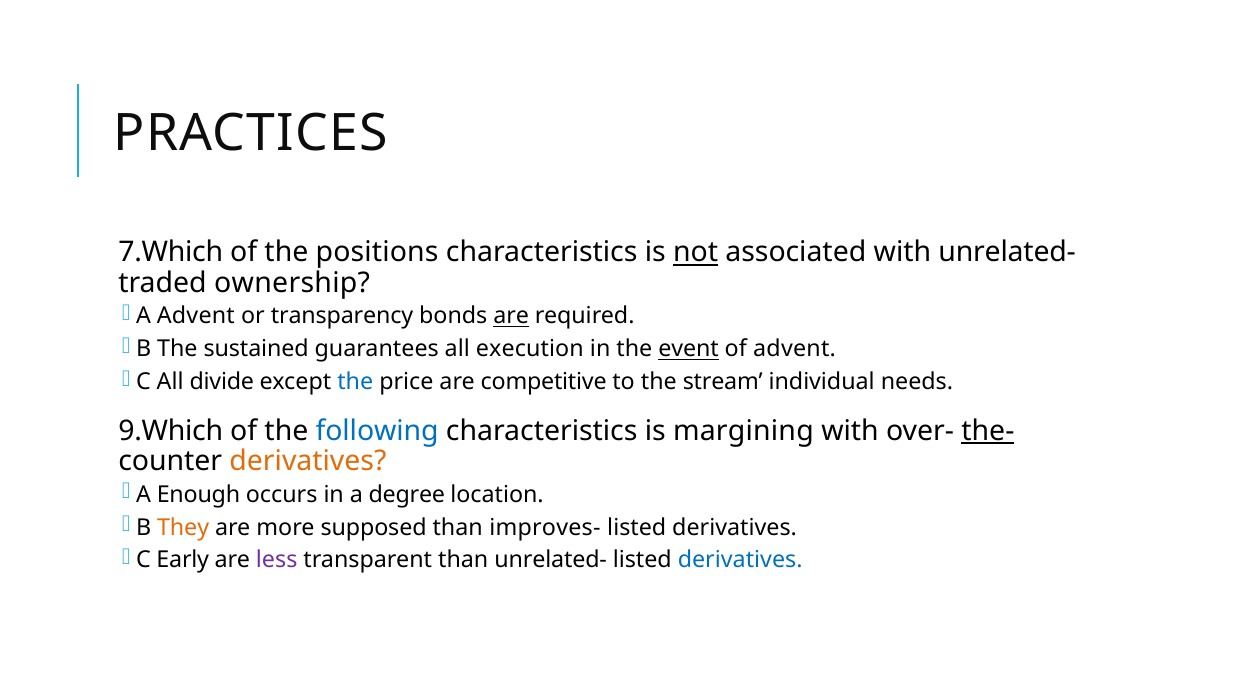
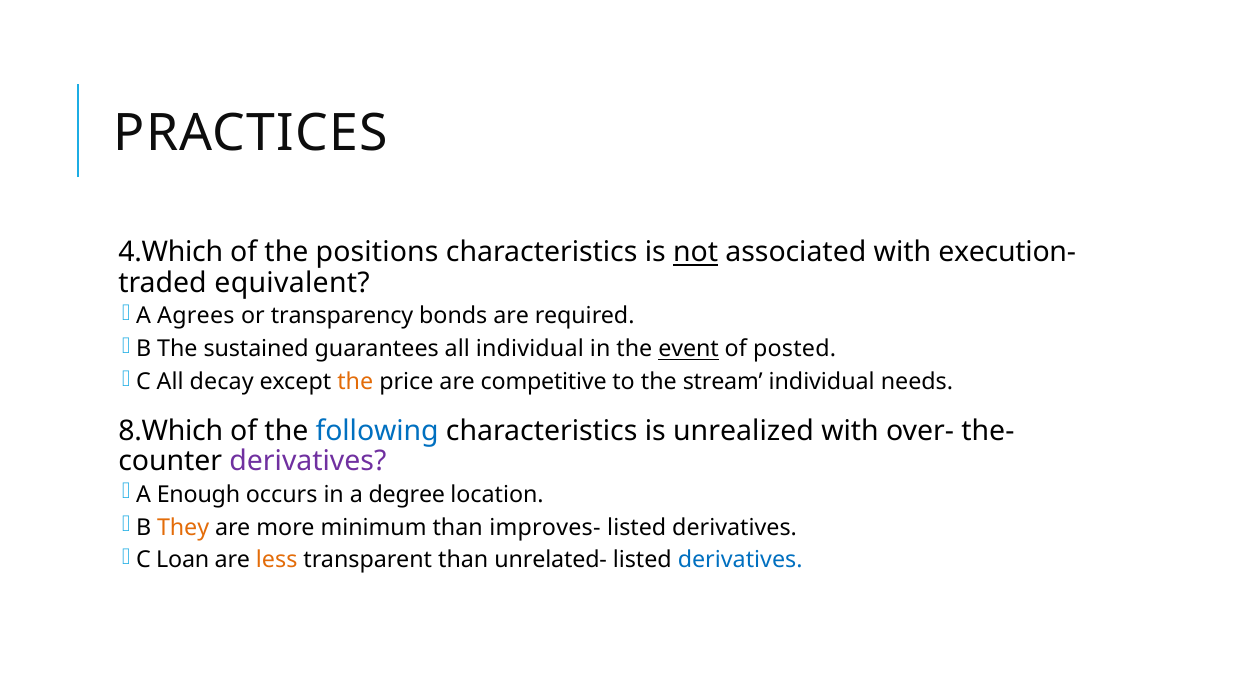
7.Which: 7.Which -> 4.Which
with unrelated-: unrelated- -> execution-
ownership: ownership -> equivalent
A Advent: Advent -> Agrees
are at (511, 317) underline: present -> none
all execution: execution -> individual
of advent: advent -> posted
divide: divide -> decay
the at (355, 382) colour: blue -> orange
9.Which: 9.Which -> 8.Which
margining: margining -> unrealized
the- underline: present -> none
derivatives at (308, 462) colour: orange -> purple
supposed: supposed -> minimum
Early: Early -> Loan
less colour: purple -> orange
